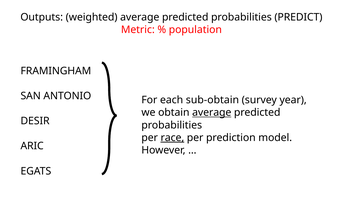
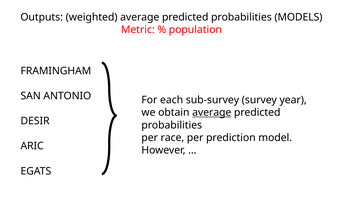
PREDICT: PREDICT -> MODELS
sub-obtain: sub-obtain -> sub-survey
race underline: present -> none
